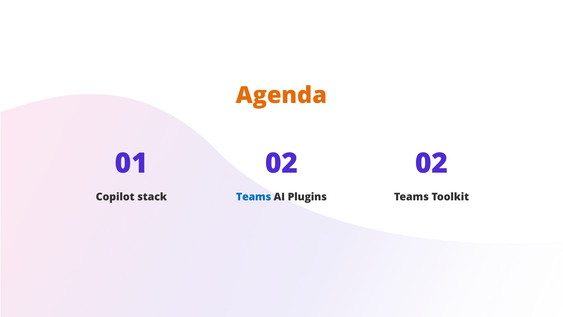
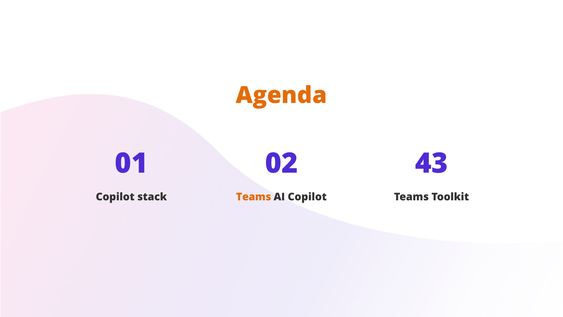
01 02: 02 -> 43
Teams at (254, 197) colour: blue -> orange
AI Plugins: Plugins -> Copilot
